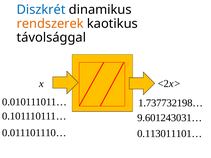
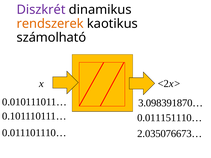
Diszkrét colour: blue -> purple
távolsággal: távolsággal -> számolható
1.737732198…: 1.737732198… -> 3.098391870…
9.601243031…: 9.601243031… -> 0.011151110…
0.113011101…: 0.113011101… -> 2.035076673…
